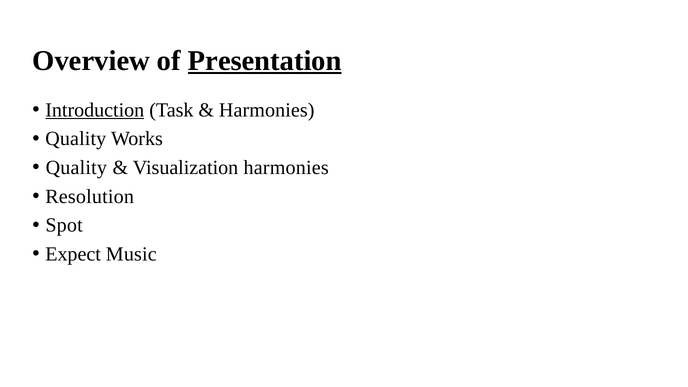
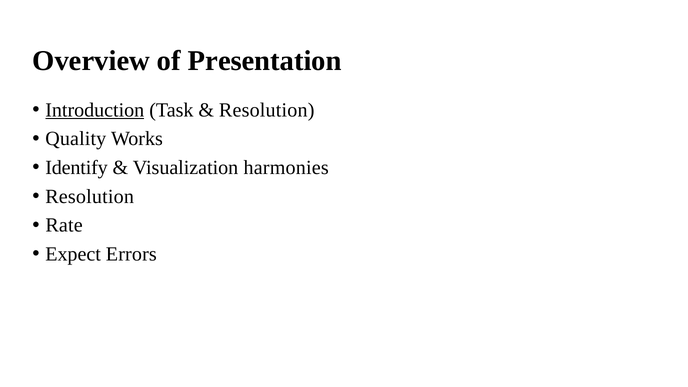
Presentation underline: present -> none
Harmonies at (267, 110): Harmonies -> Resolution
Quality at (76, 168): Quality -> Identify
Spot: Spot -> Rate
Music: Music -> Errors
